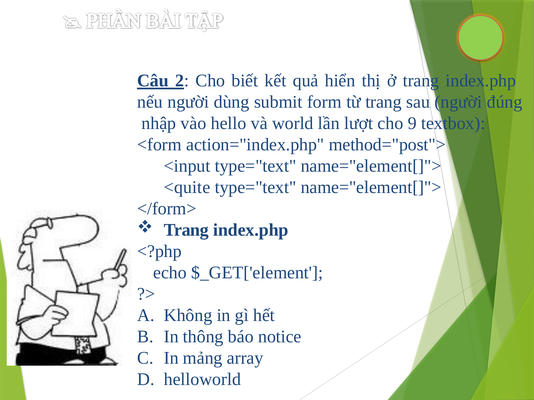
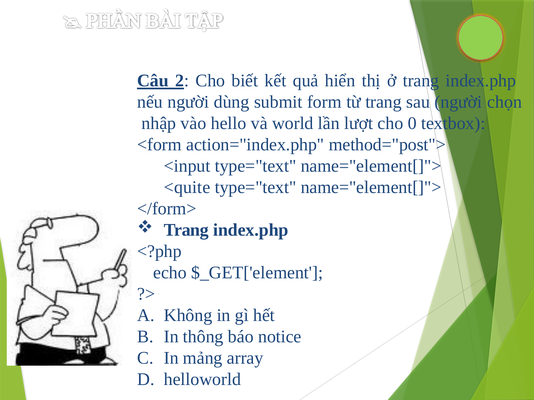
đúng: đúng -> chọn
9: 9 -> 0
